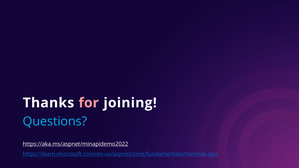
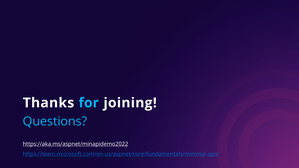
for colour: pink -> light blue
